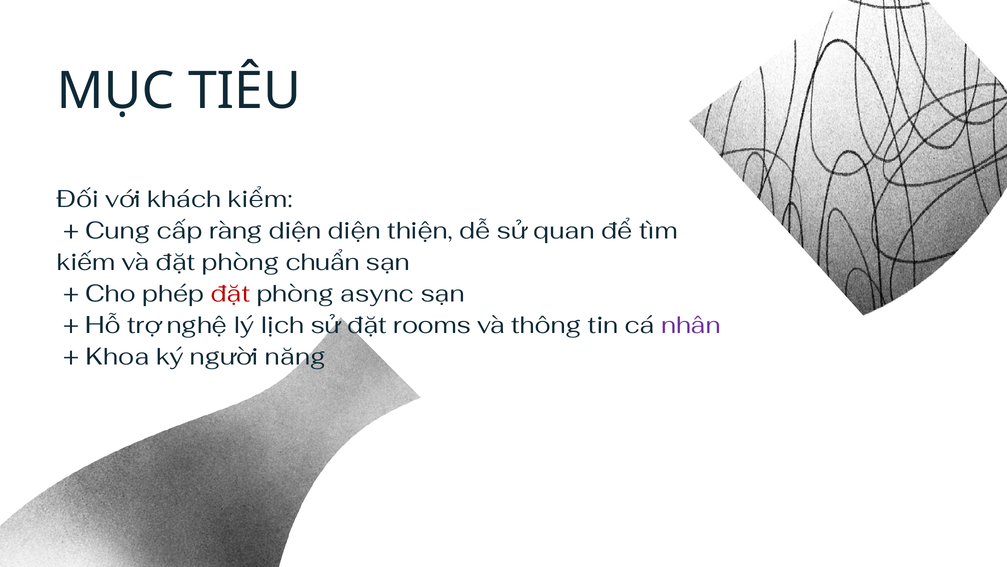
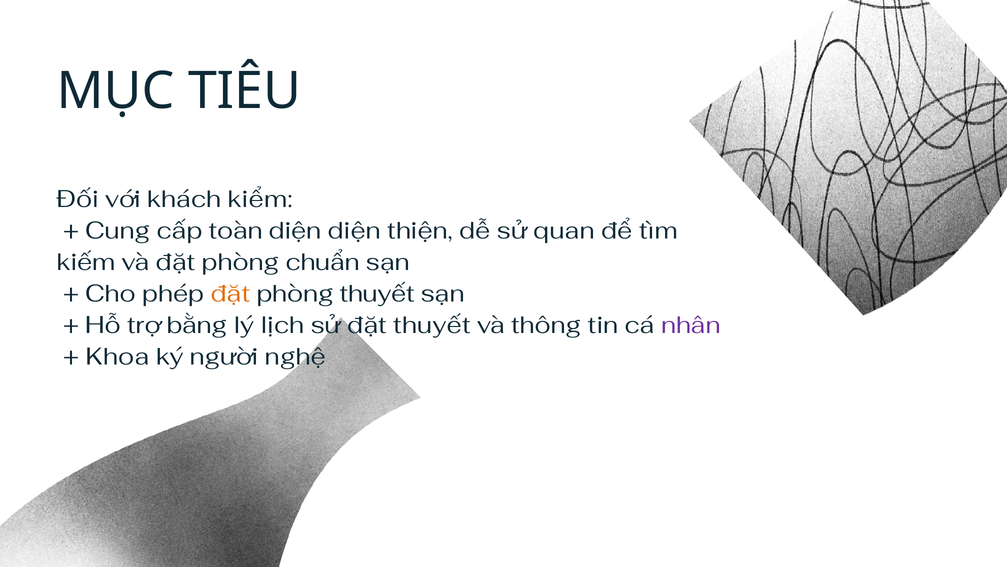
ràng: ràng -> toàn
đặt at (230, 294) colour: red -> orange
phòng async: async -> thuyết
nghệ: nghệ -> bằng
đặt rooms: rooms -> thuyết
năng: năng -> nghệ
